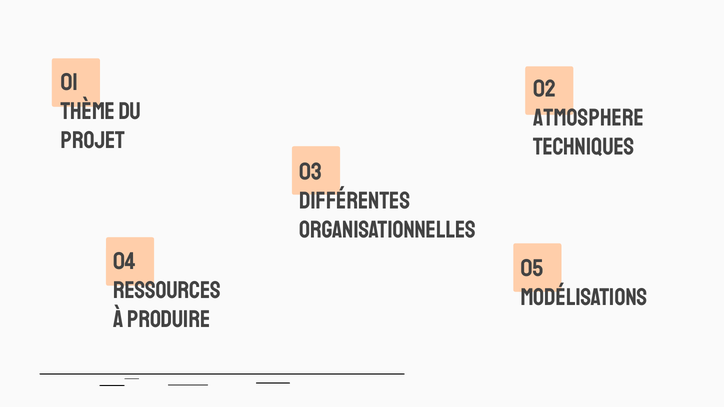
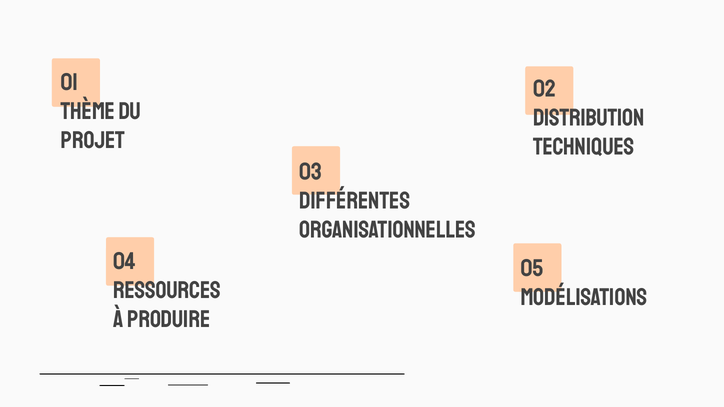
Atmosphere: Atmosphere -> Distribution
